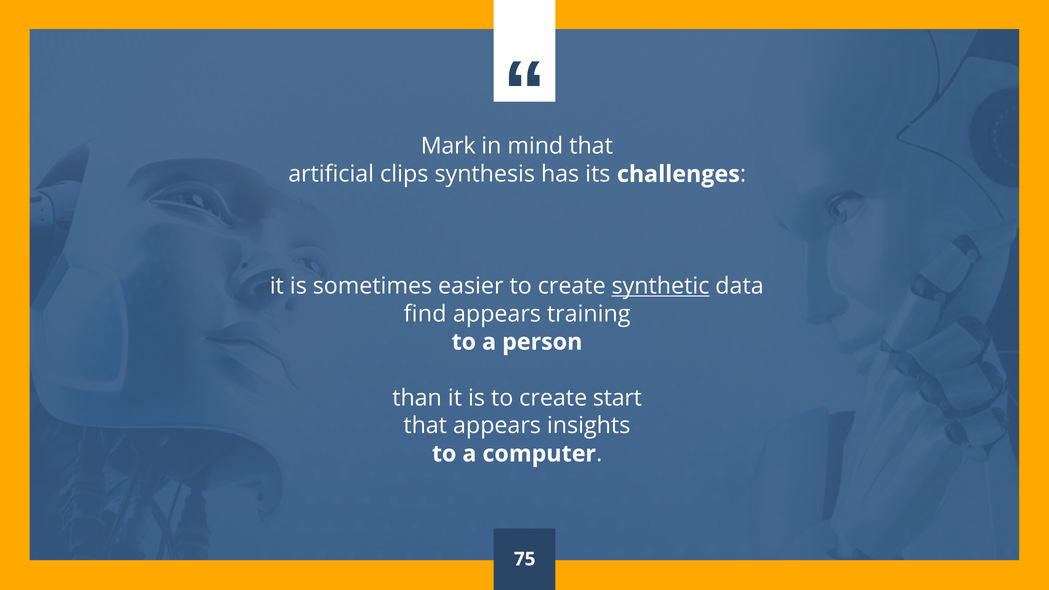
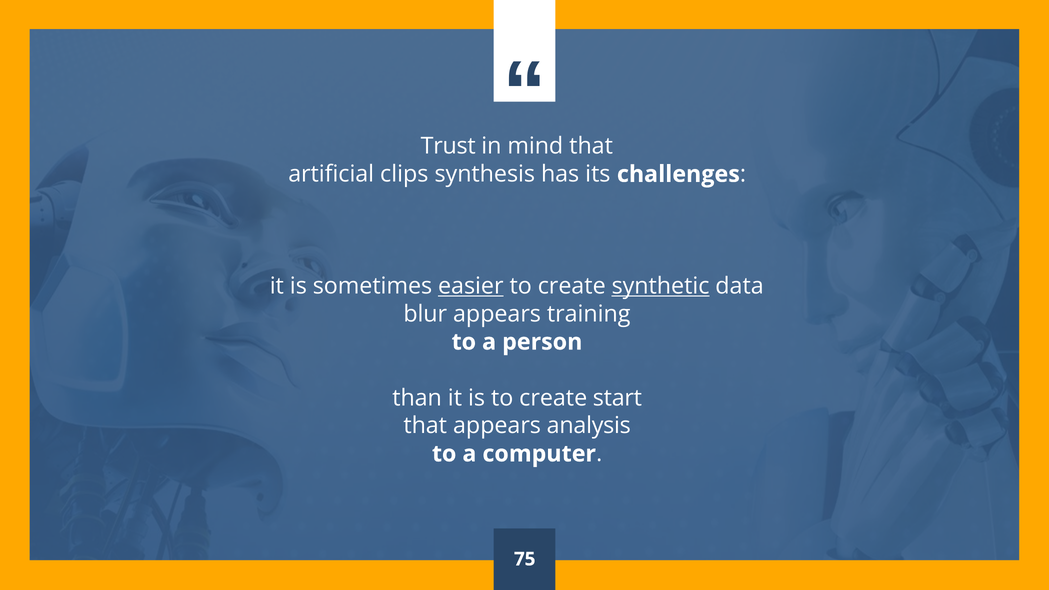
Mark: Mark -> Trust
easier underline: none -> present
find: find -> blur
insights: insights -> analysis
